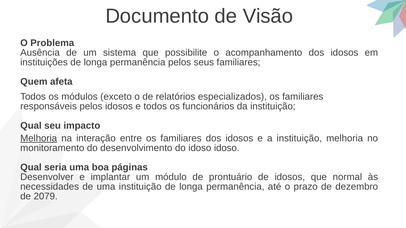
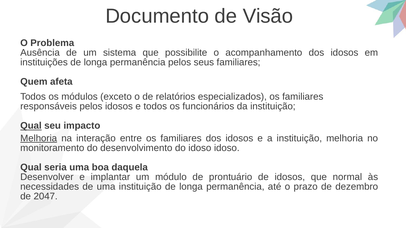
Qual at (31, 126) underline: none -> present
páginas: páginas -> daquela
2079: 2079 -> 2047
